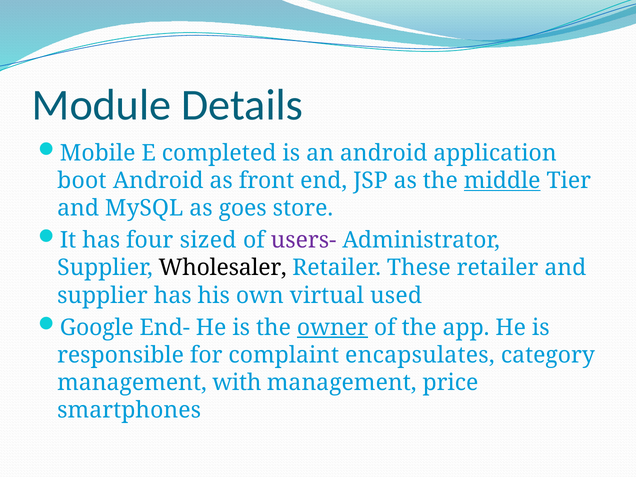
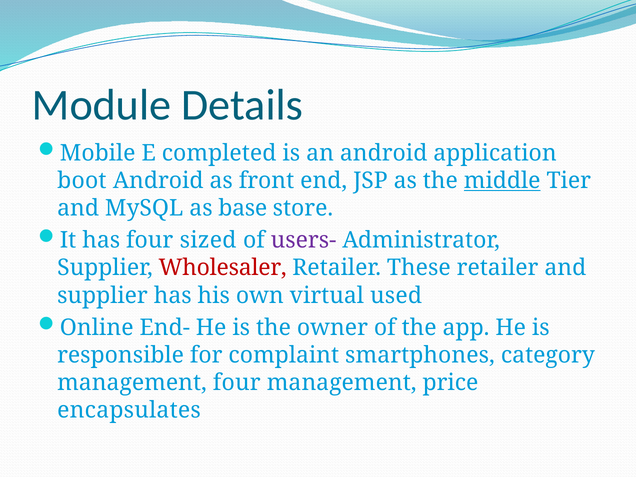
goes: goes -> base
Wholesaler colour: black -> red
Google: Google -> Online
owner underline: present -> none
encapsulates: encapsulates -> smartphones
management with: with -> four
smartphones: smartphones -> encapsulates
